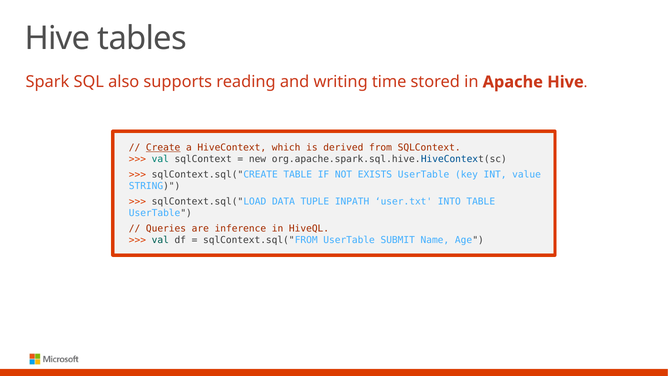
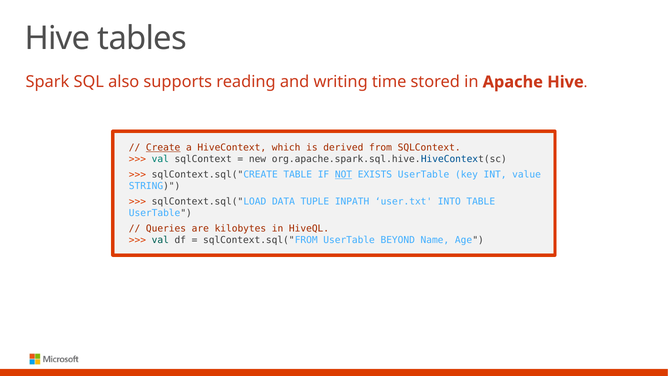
NOT underline: none -> present
inference: inference -> kilobytes
SUBMIT: SUBMIT -> BEYOND
